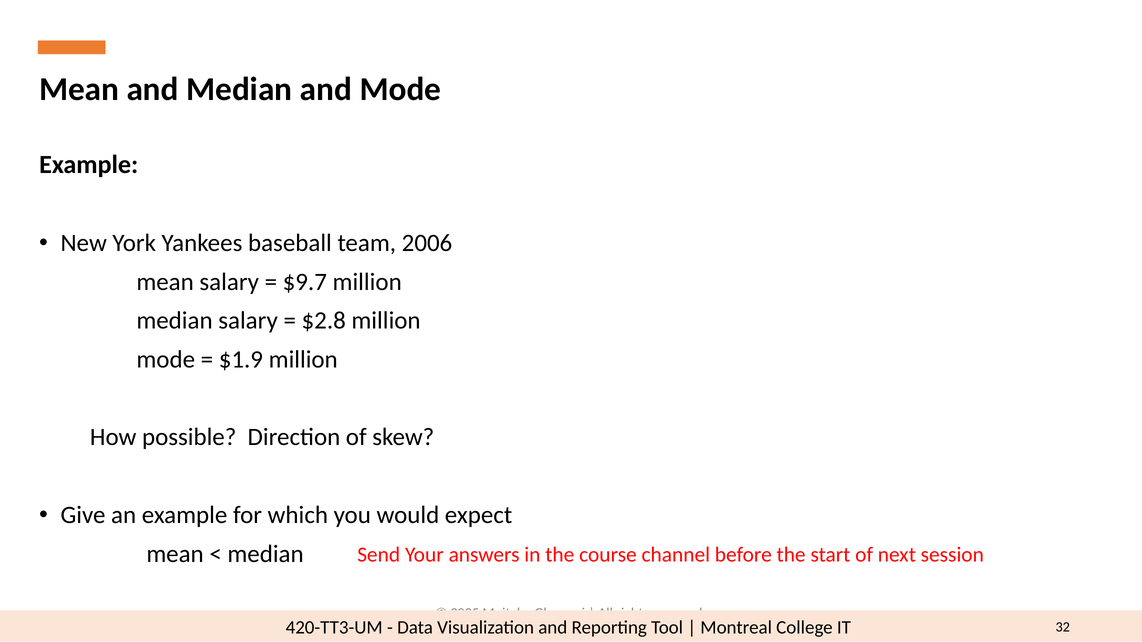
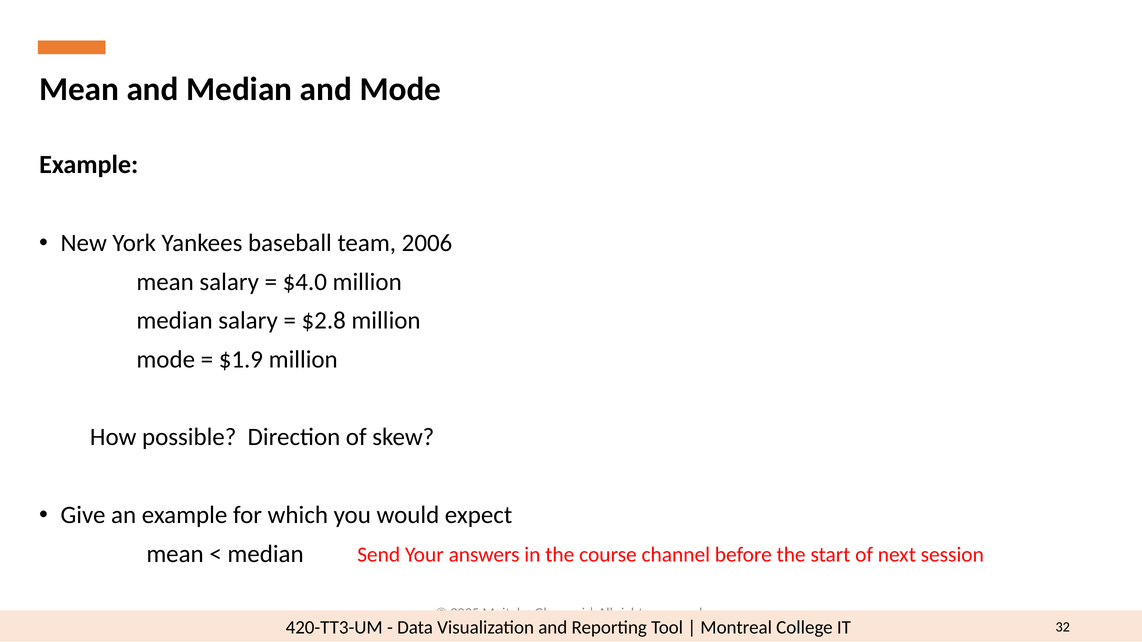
$9.7: $9.7 -> $4.0
